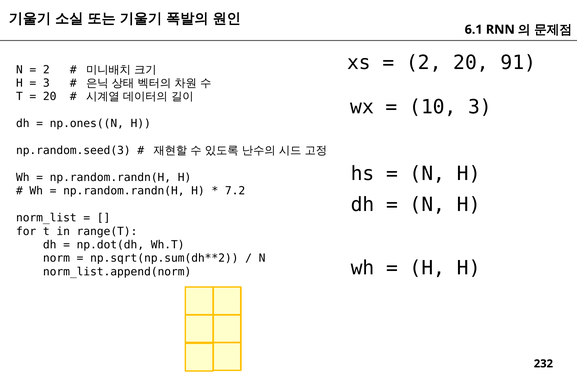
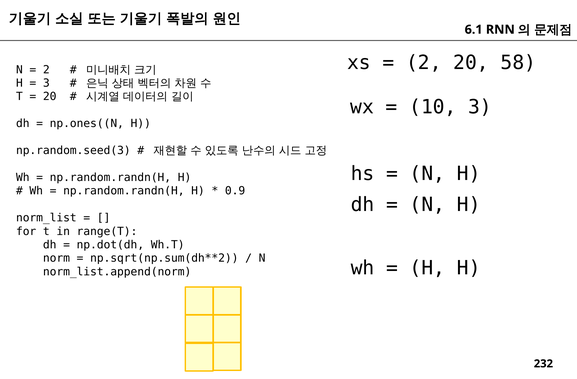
91: 91 -> 58
7.2: 7.2 -> 0.9
